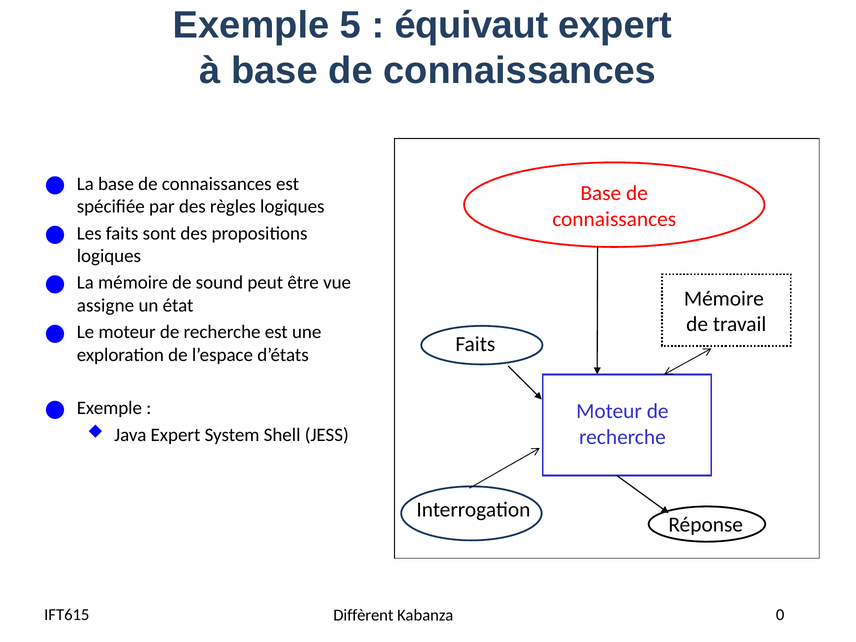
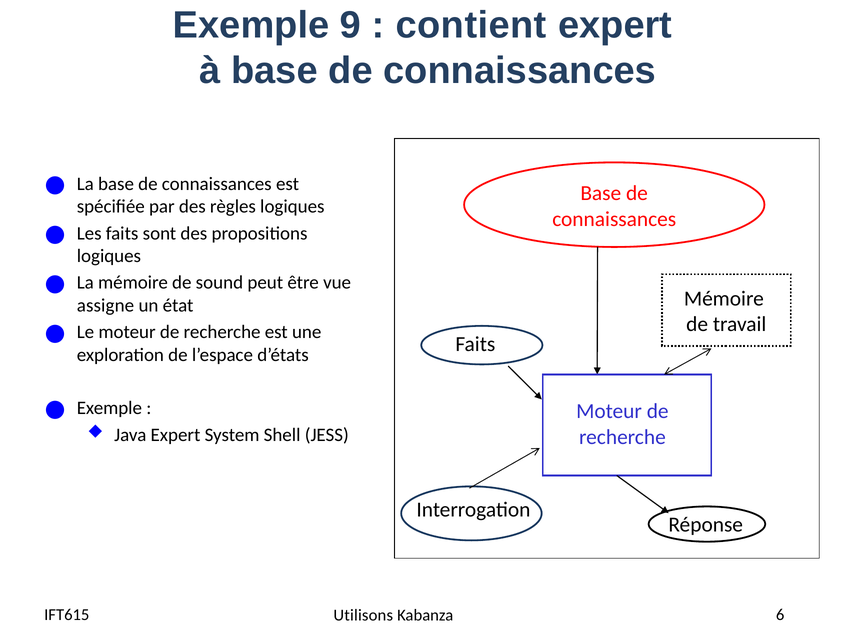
5: 5 -> 9
équivaut: équivaut -> contient
Diffèrent: Diffèrent -> Utilisons
0: 0 -> 6
